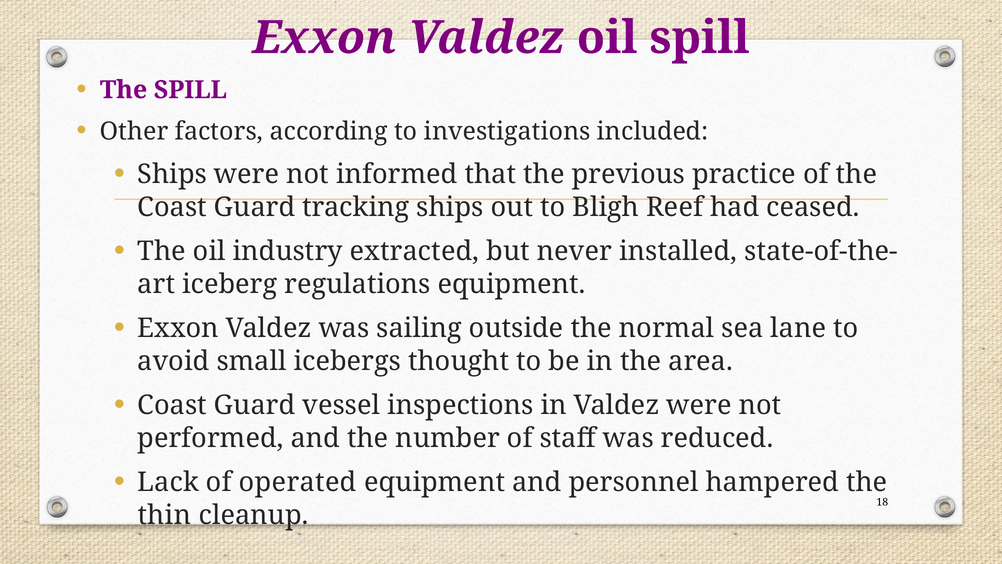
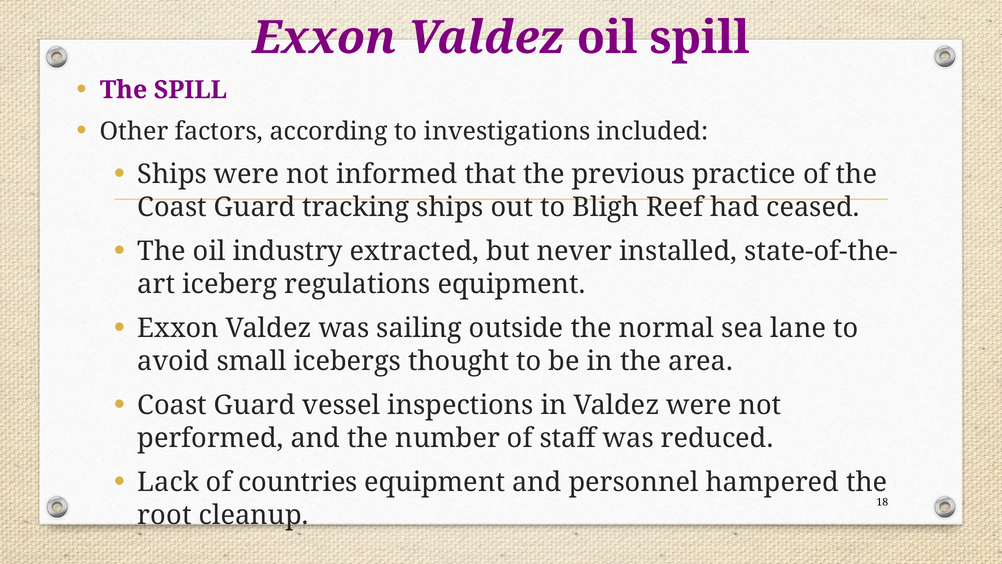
operated: operated -> countries
thin: thin -> root
